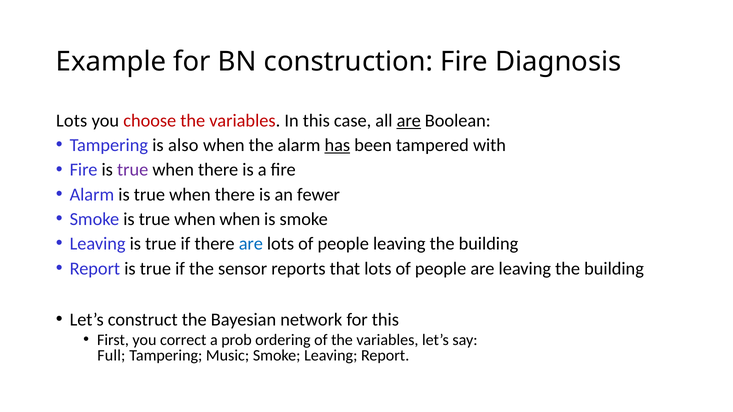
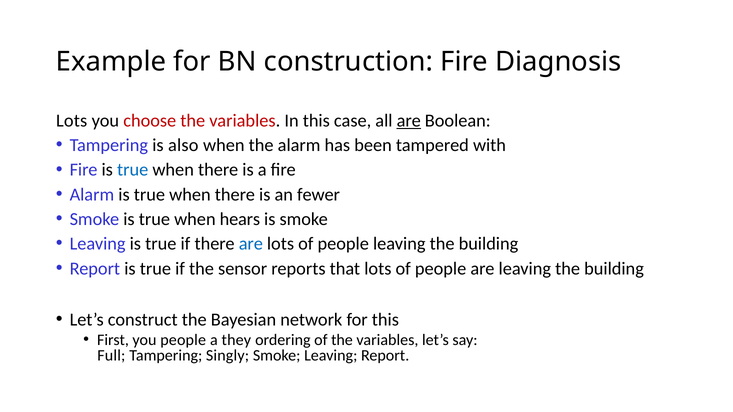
has underline: present -> none
true at (133, 170) colour: purple -> blue
when when: when -> hears
you correct: correct -> people
prob: prob -> they
Music: Music -> Singly
